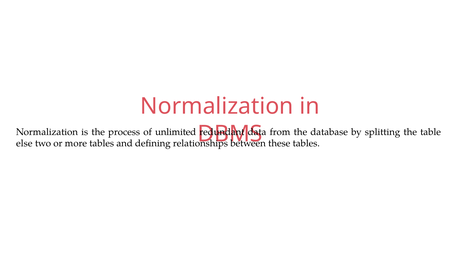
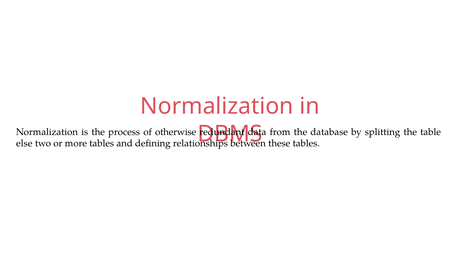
unlimited: unlimited -> otherwise
